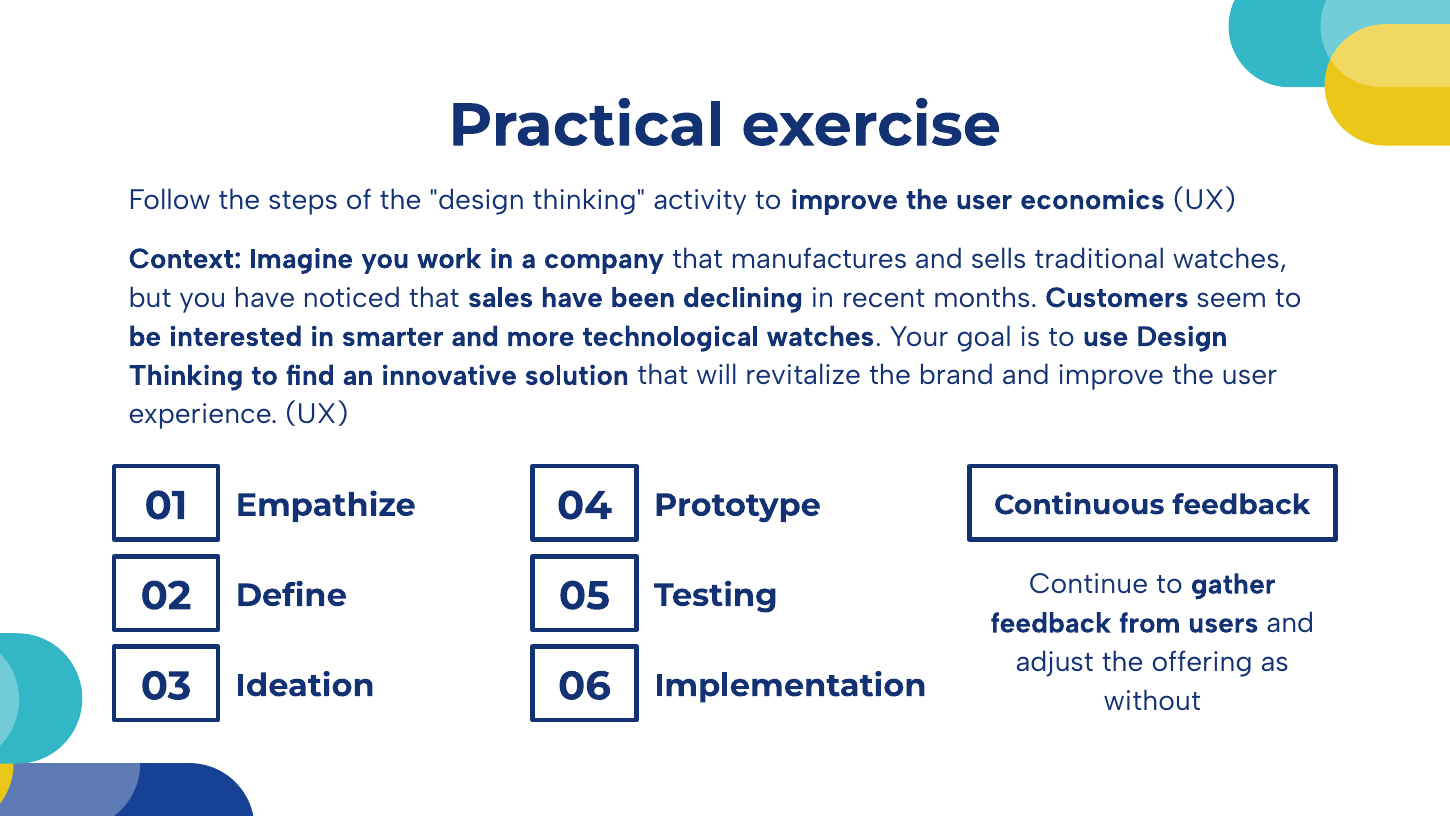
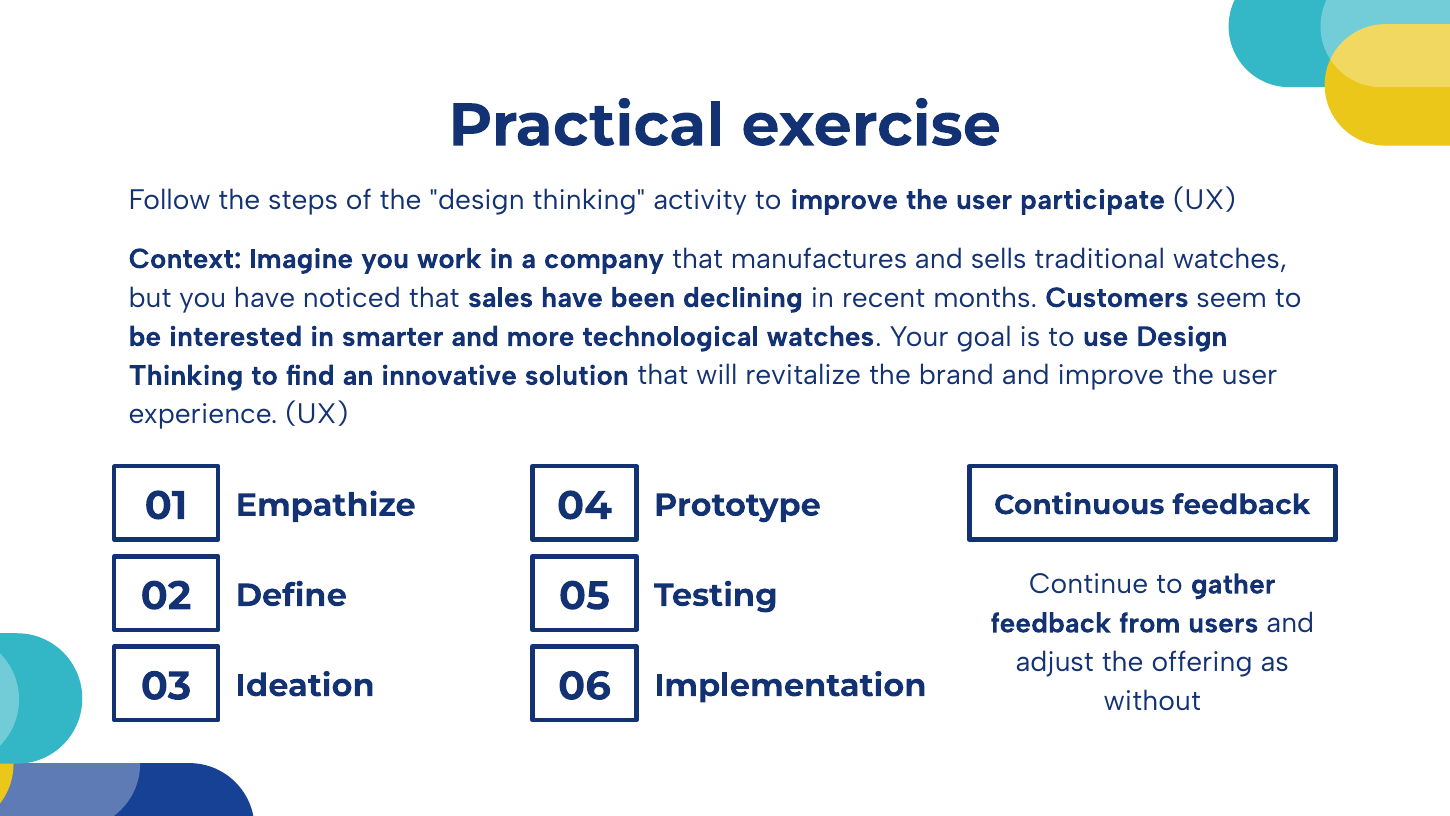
economics: economics -> participate
